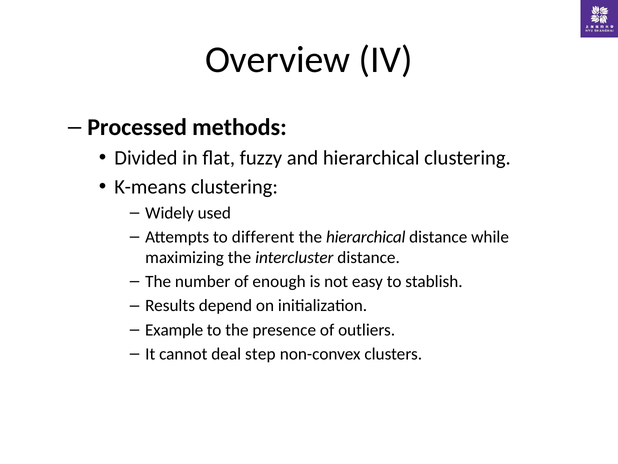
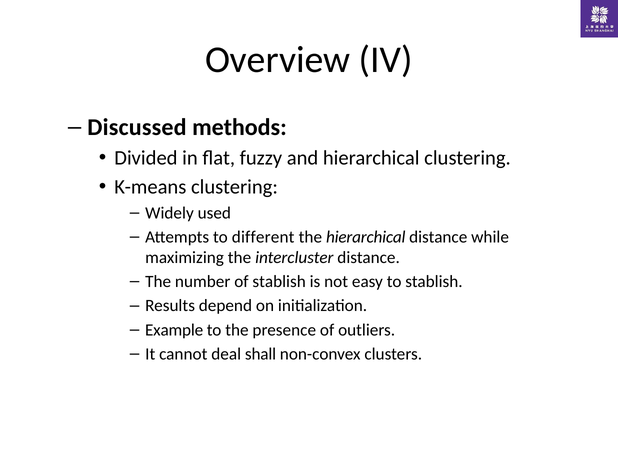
Processed: Processed -> Discussed
of enough: enough -> stablish
step: step -> shall
